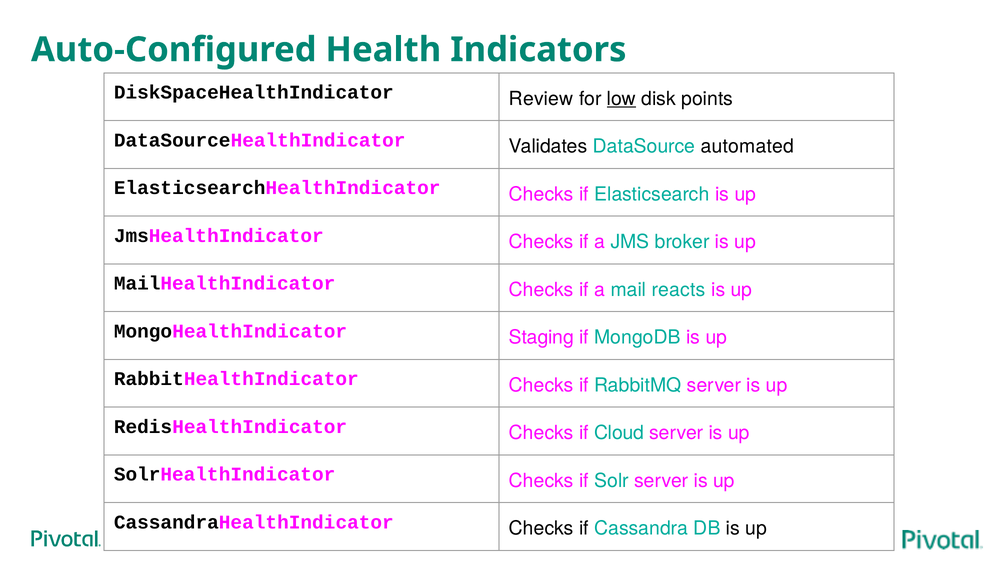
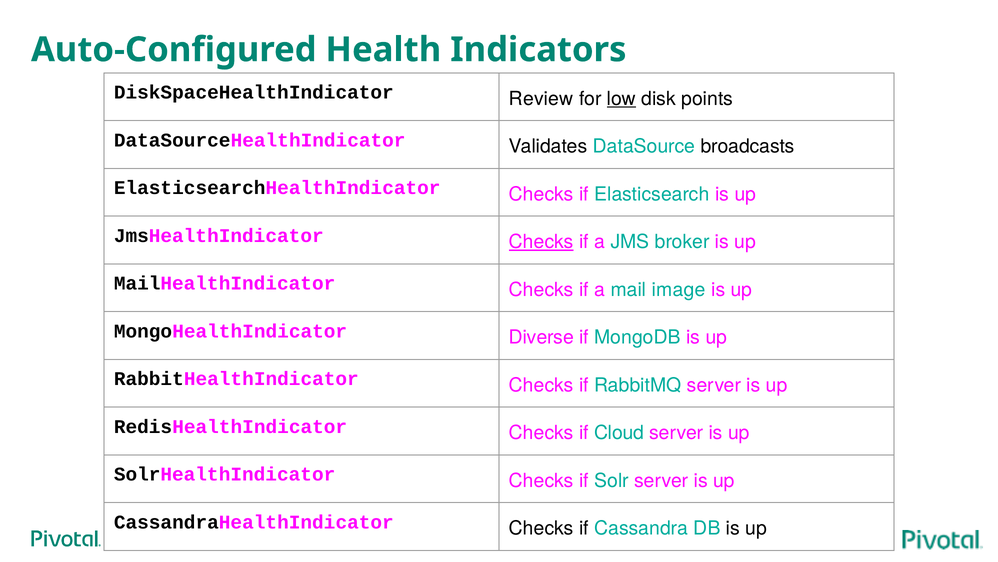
automated: automated -> broadcasts
Checks at (541, 242) underline: none -> present
reacts: reacts -> image
Staging: Staging -> Diverse
